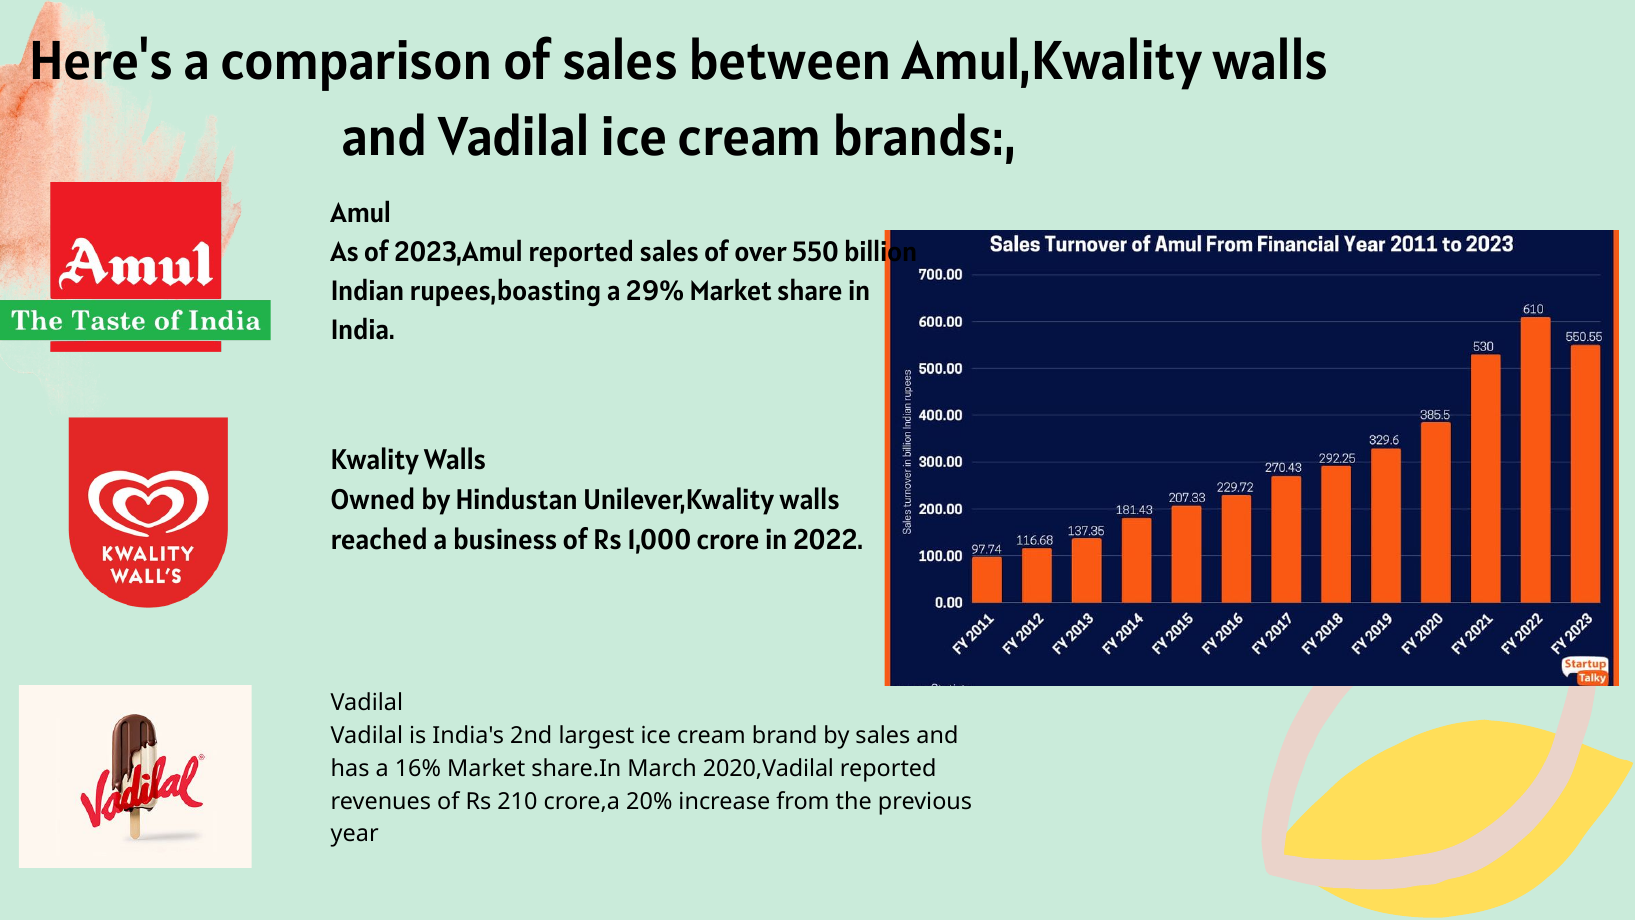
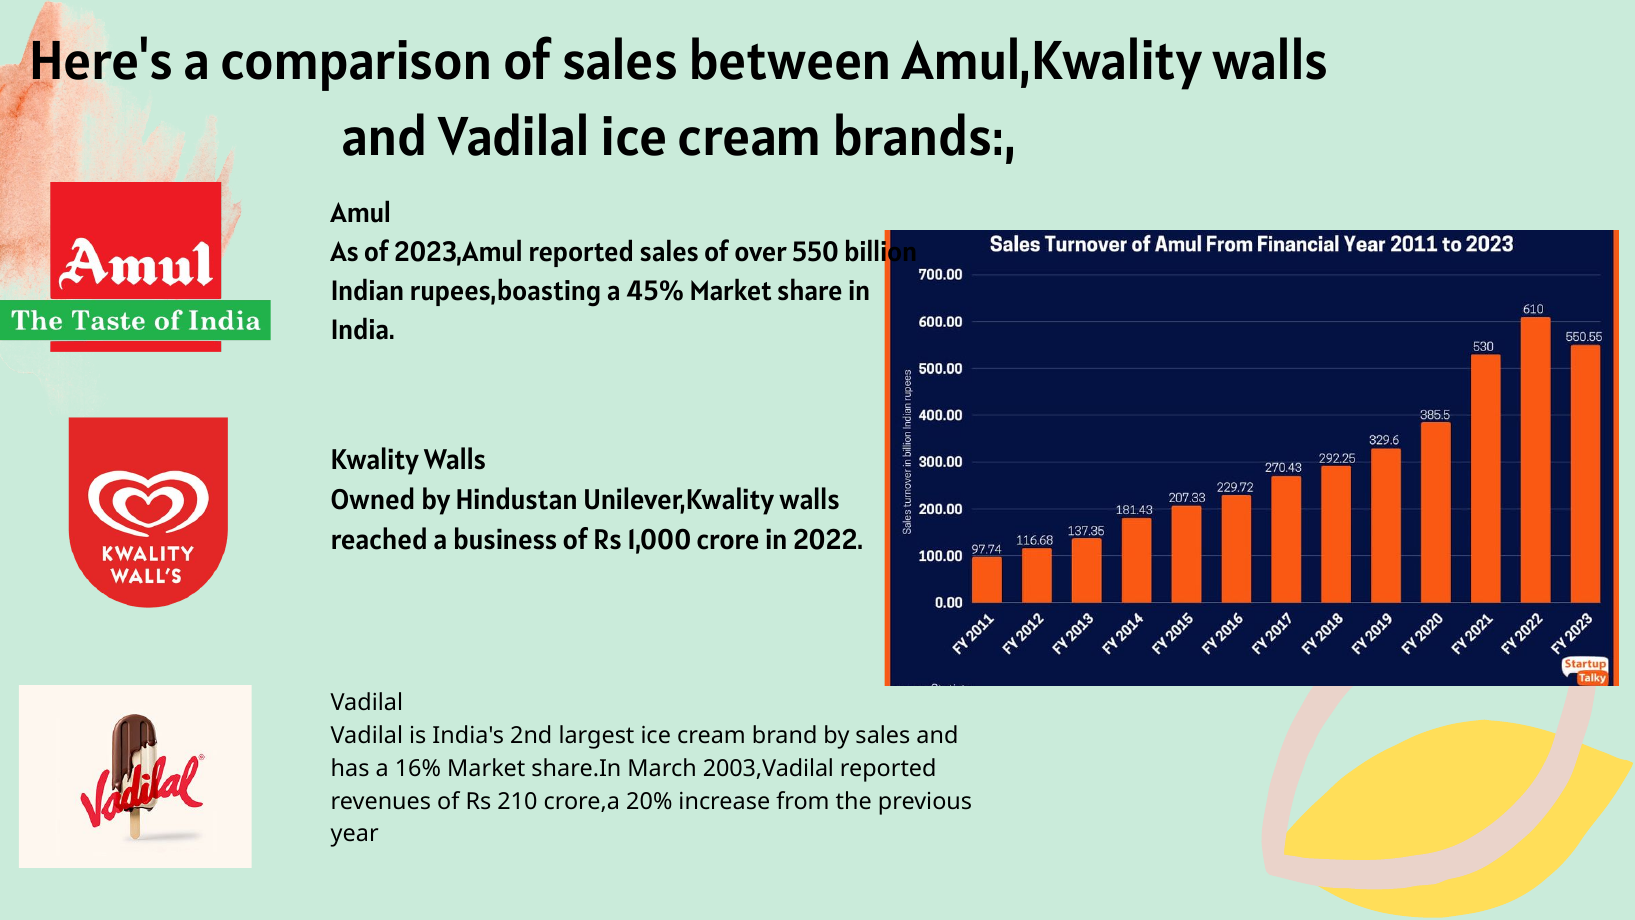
29%: 29% -> 45%
2020,Vadilal: 2020,Vadilal -> 2003,Vadilal
